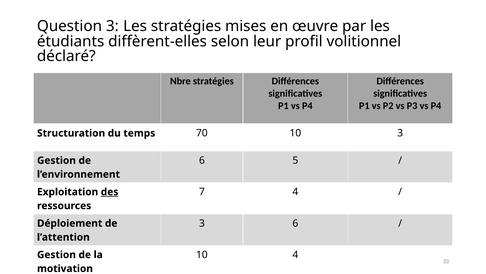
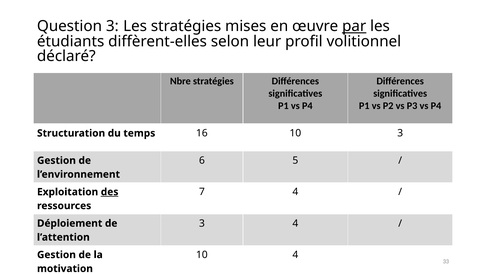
par underline: none -> present
70: 70 -> 16
3 6: 6 -> 4
